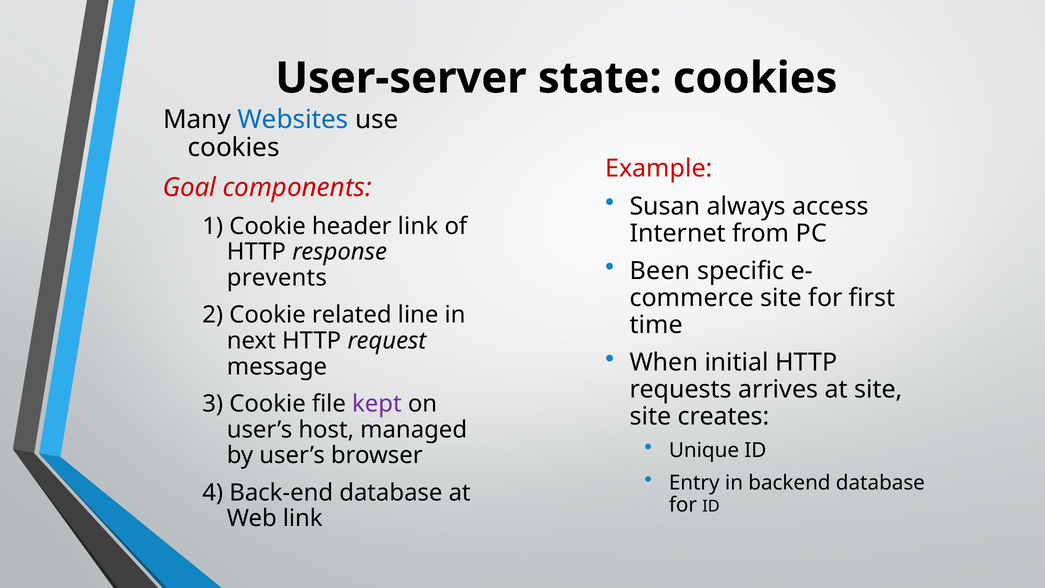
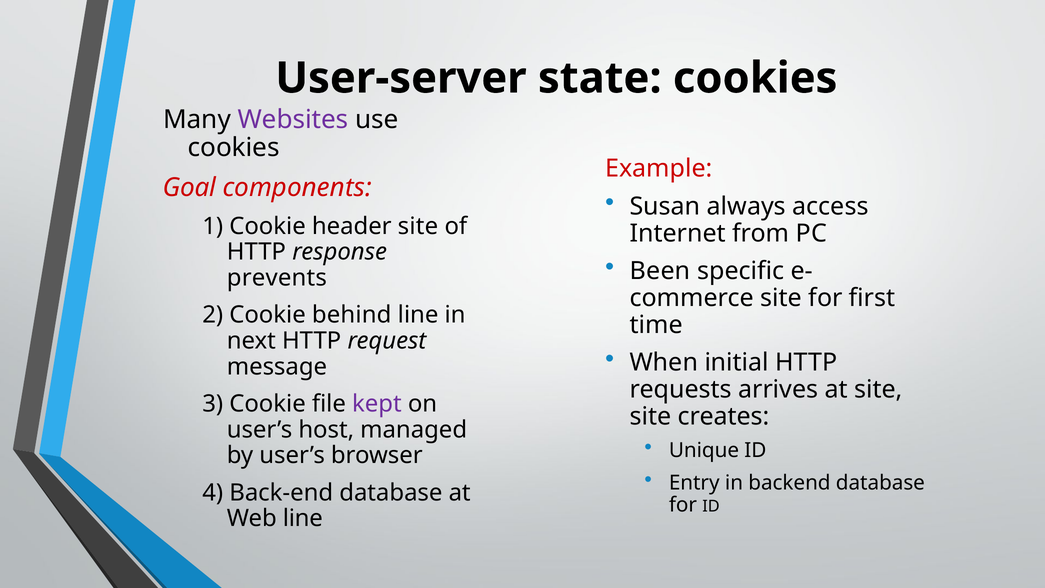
Websites colour: blue -> purple
header link: link -> site
related: related -> behind
Web link: link -> line
